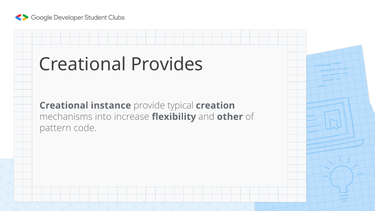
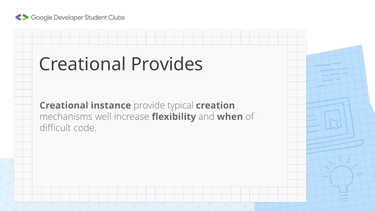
into: into -> well
other: other -> when
pattern: pattern -> difficult
